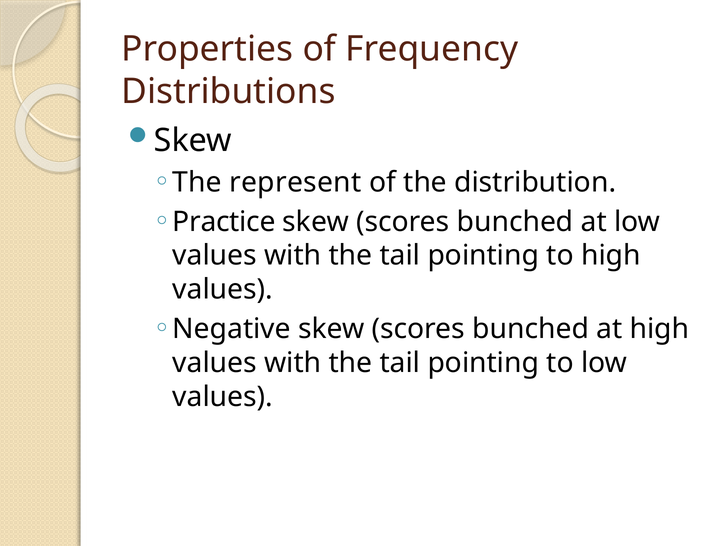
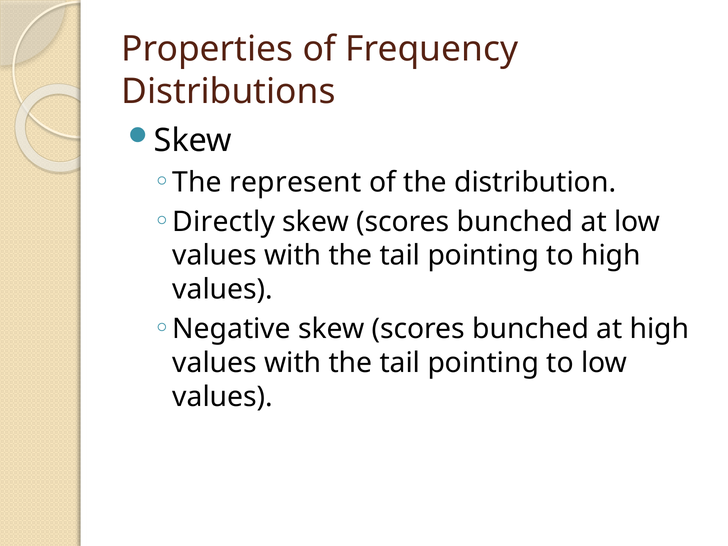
Practice: Practice -> Directly
